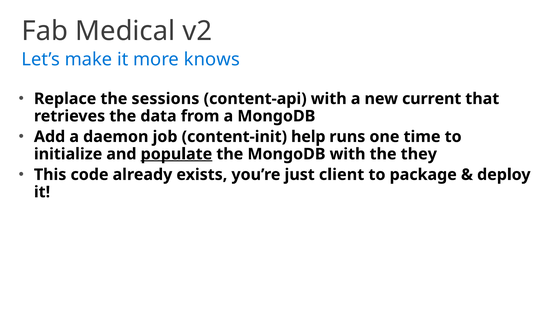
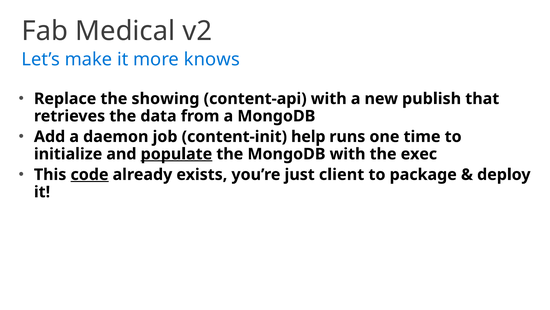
sessions: sessions -> showing
current: current -> publish
they: they -> exec
code underline: none -> present
